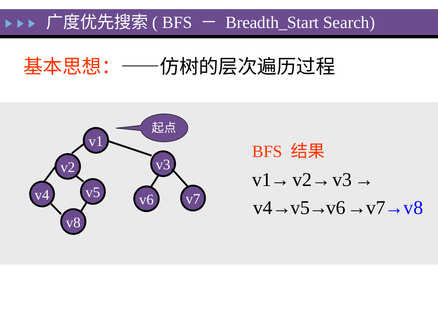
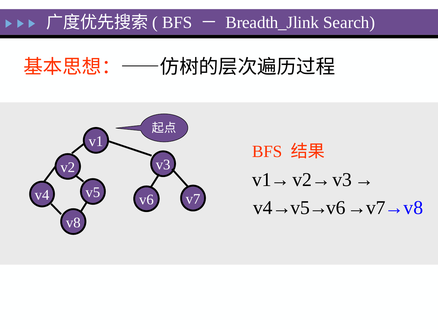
Breadth_Start: Breadth_Start -> Breadth_Jlink
